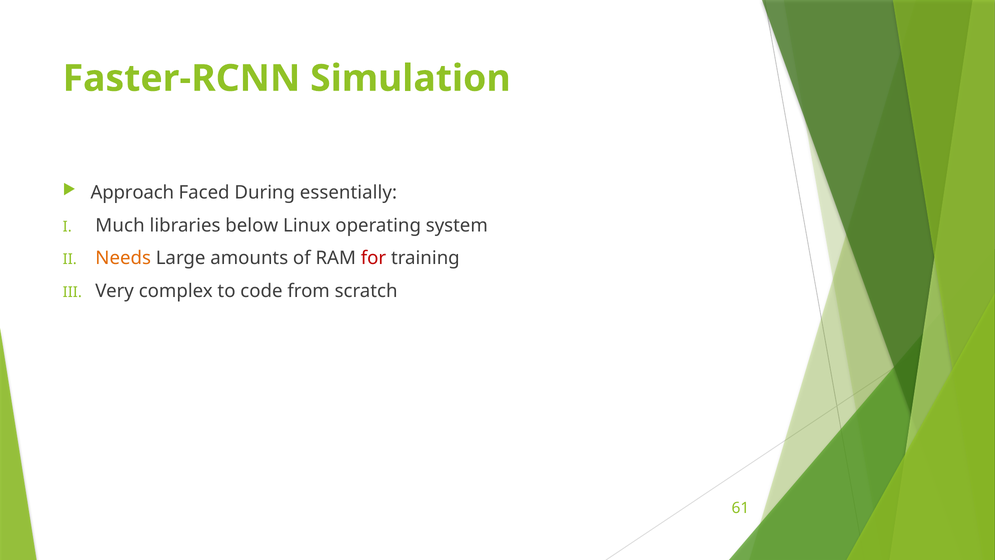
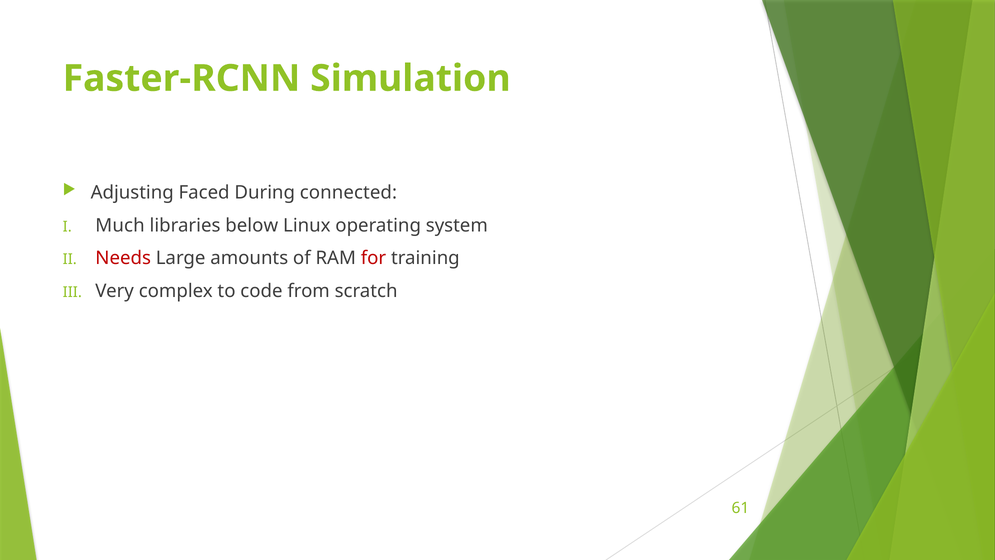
Approach: Approach -> Adjusting
essentially: essentially -> connected
Needs colour: orange -> red
